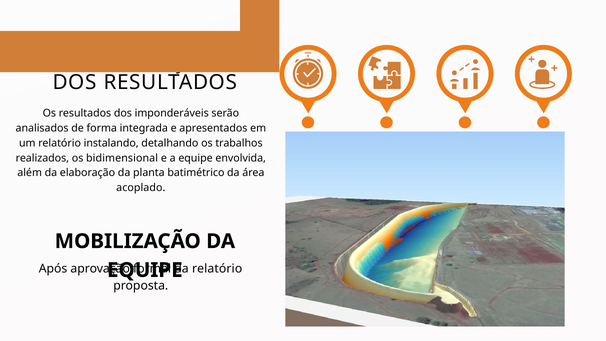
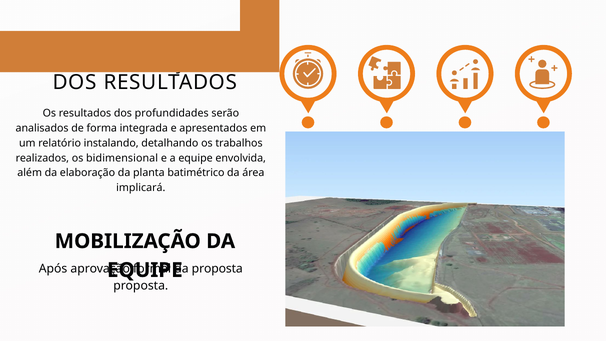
imponderáveis: imponderáveis -> profundidades
acoplado: acoplado -> implicará
relatório at (217, 269): relatório -> proposta
